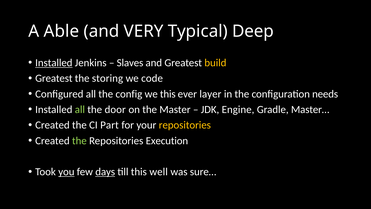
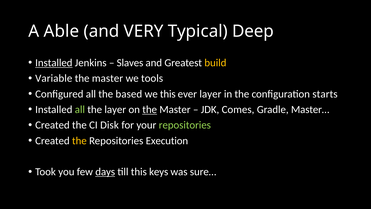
Greatest at (54, 78): Greatest -> Variable
storing at (108, 78): storing -> master
code: code -> tools
config: config -> based
needs: needs -> starts
the door: door -> layer
the at (150, 109) underline: none -> present
Engine: Engine -> Comes
Part: Part -> Disk
repositories at (185, 125) colour: yellow -> light green
the at (79, 141) colour: light green -> yellow
you underline: present -> none
well: well -> keys
